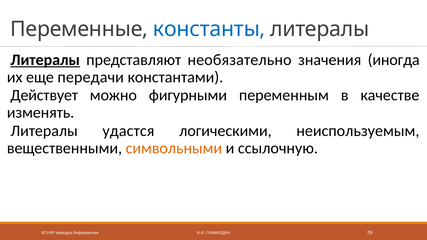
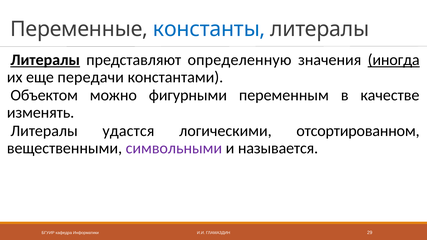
необязательно: необязательно -> определенную
иногда underline: none -> present
Действует: Действует -> Объектом
неиспользуемым: неиспользуемым -> отсортированном
символьными colour: orange -> purple
ссылочную: ссылочную -> называется
